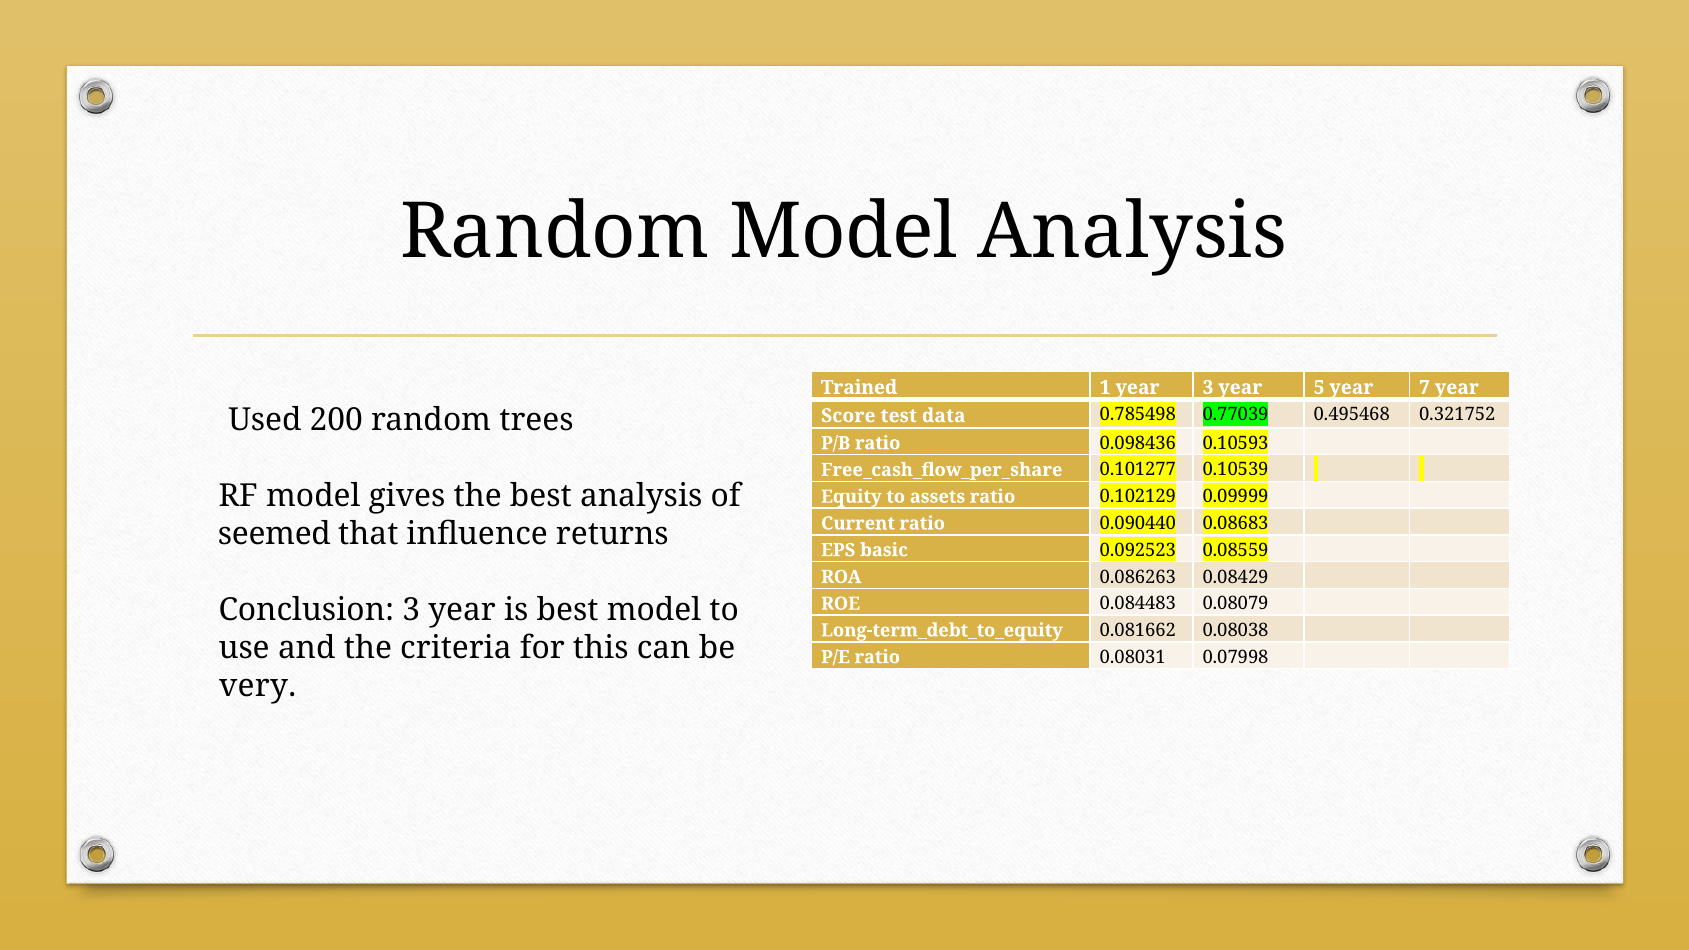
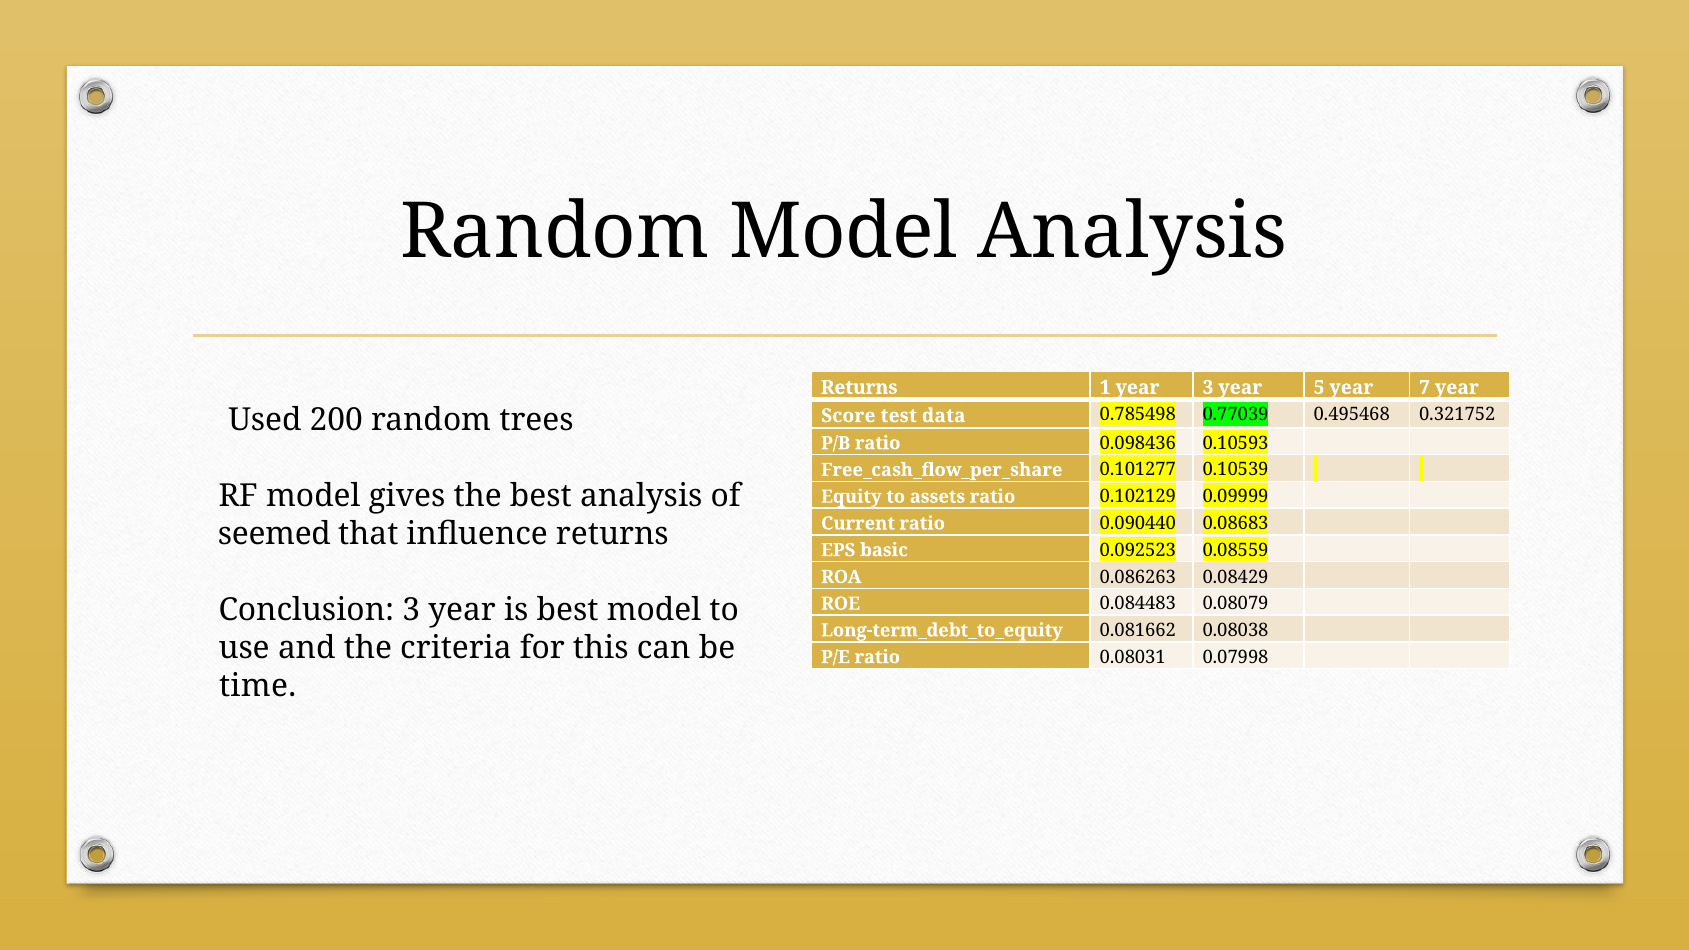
Trained at (859, 387): Trained -> Returns
very: very -> time
